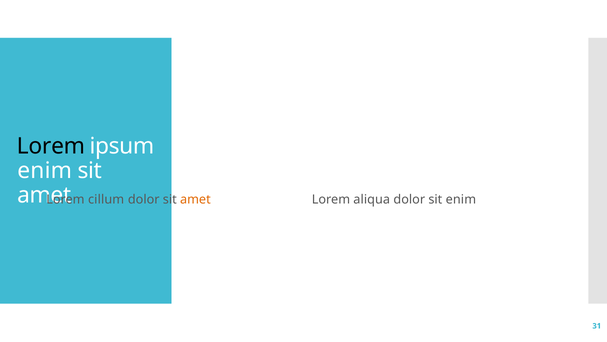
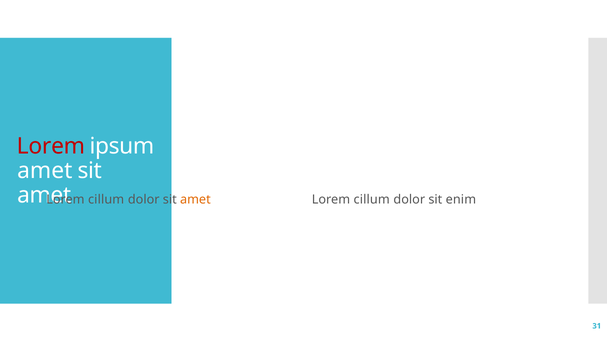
Lorem at (51, 146) colour: black -> red
enim at (45, 170): enim -> amet
aliqua at (372, 199): aliqua -> cillum
